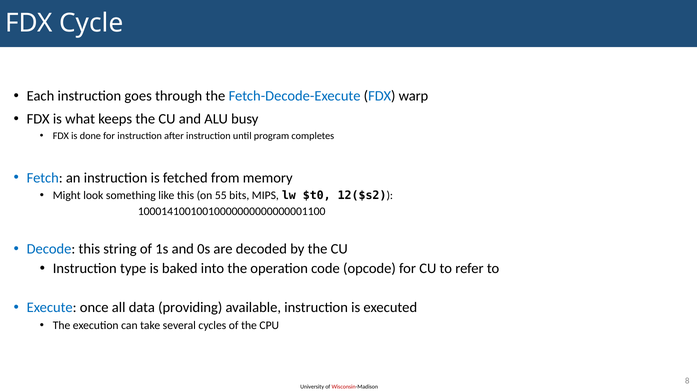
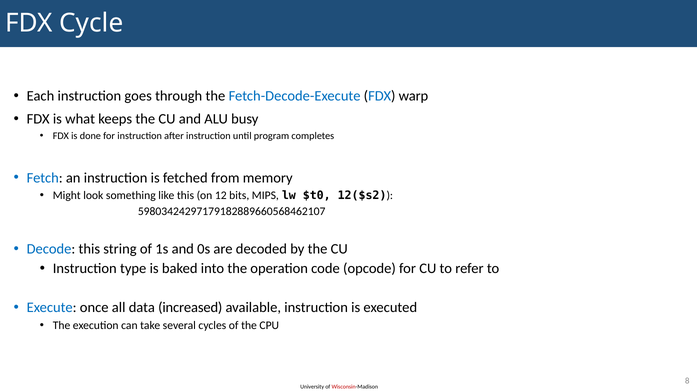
55: 55 -> 12
10001410010010000000000000001100: 10001410010010000000000000001100 -> 59803424297179182889660568462107
providing: providing -> increased
